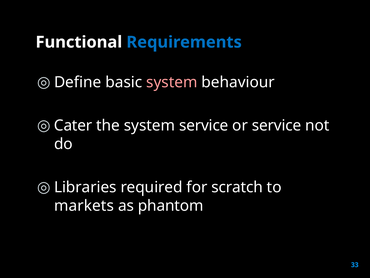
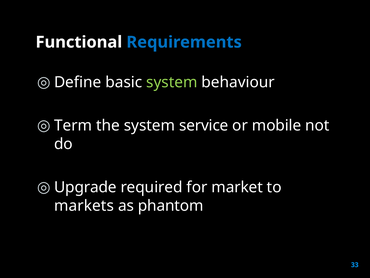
system at (172, 82) colour: pink -> light green
Cater: Cater -> Term
or service: service -> mobile
Libraries: Libraries -> Upgrade
scratch: scratch -> market
